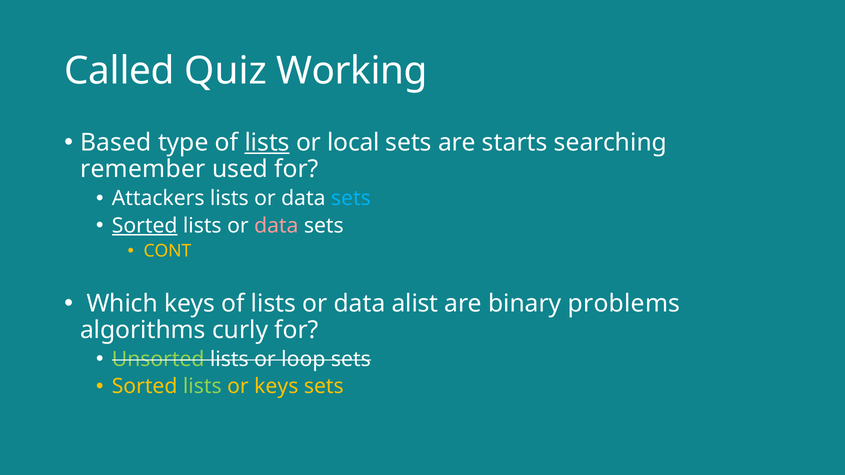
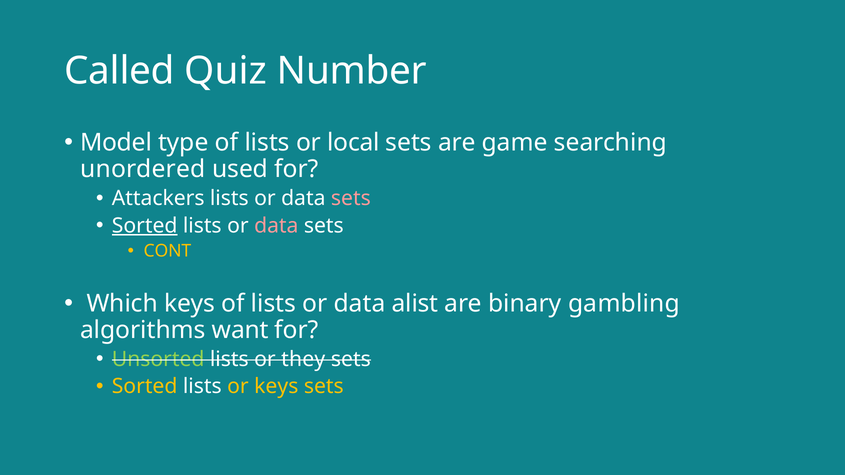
Working: Working -> Number
Based: Based -> Model
lists at (267, 143) underline: present -> none
starts: starts -> game
remember: remember -> unordered
sets at (351, 199) colour: light blue -> pink
problems: problems -> gambling
curly: curly -> want
loop: loop -> they
lists at (202, 387) colour: light green -> white
